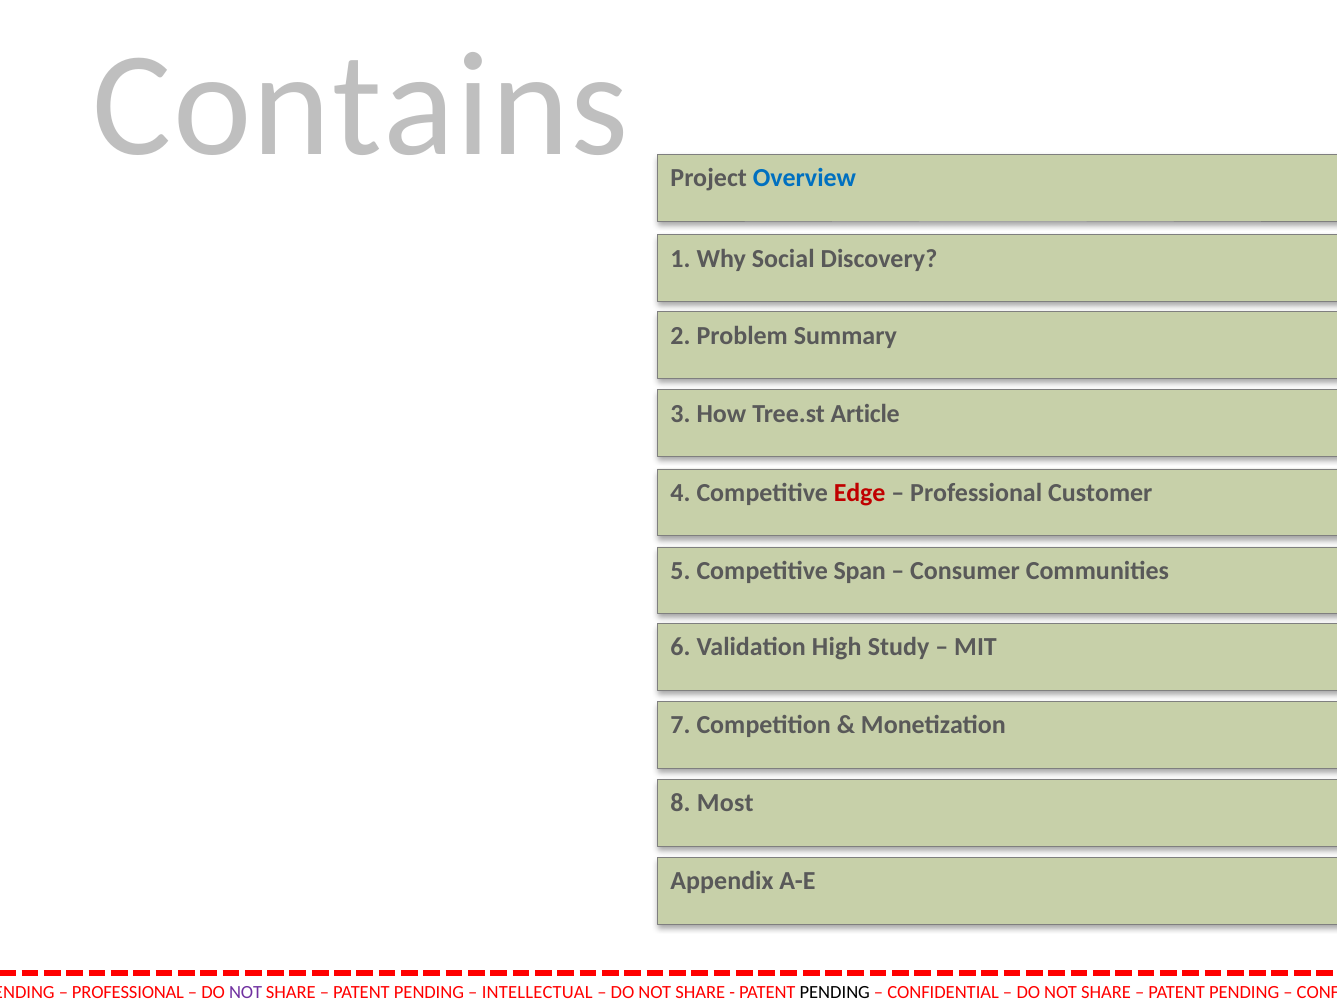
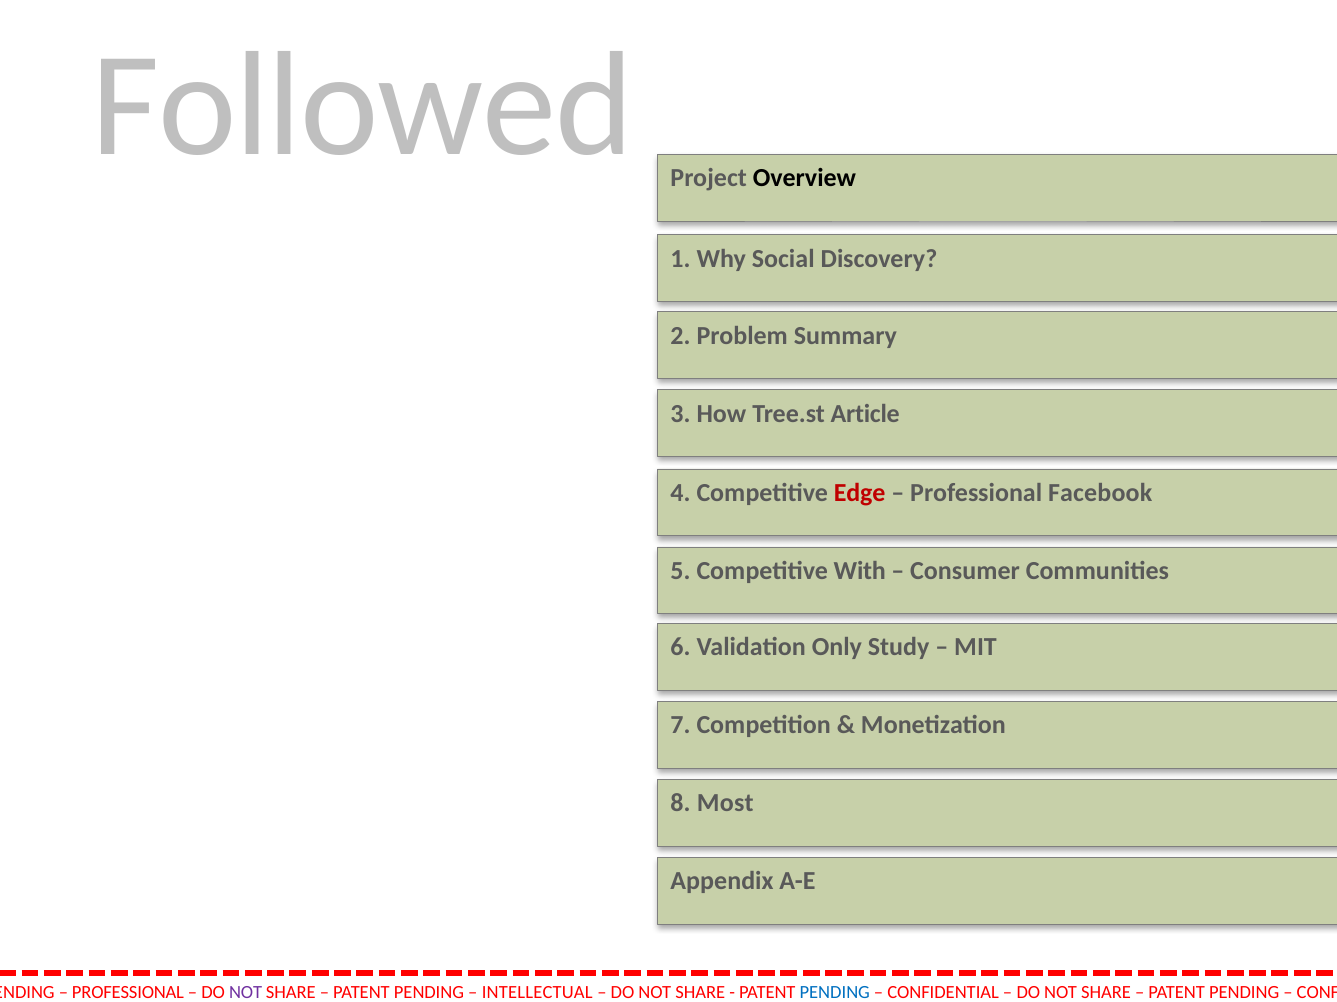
Contains: Contains -> Followed
Overview colour: blue -> black
Customer: Customer -> Facebook
Span: Span -> With
High: High -> Only
PENDING at (835, 993) colour: black -> blue
